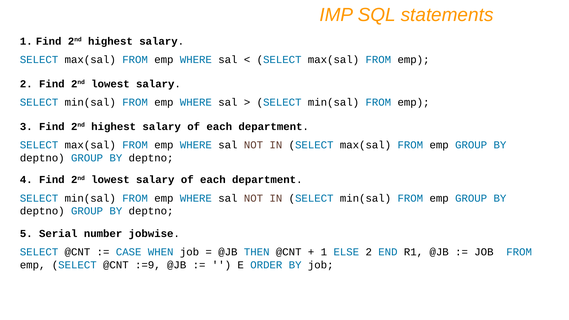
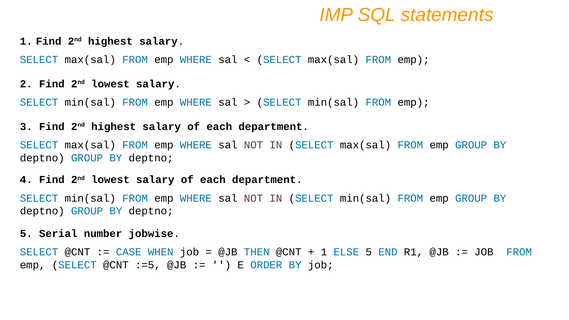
ELSE 2: 2 -> 5
:=9: :=9 -> :=5
